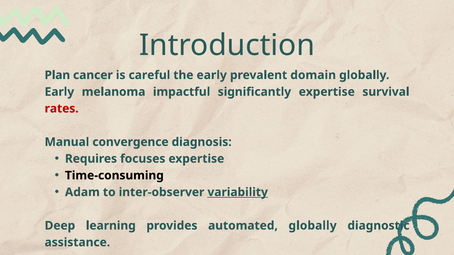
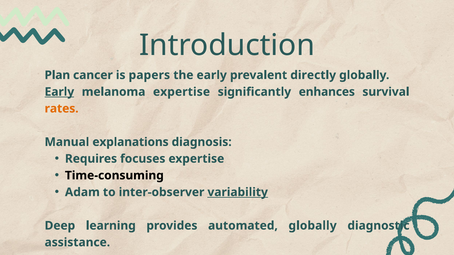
careful: careful -> papers
domain: domain -> directly
Early at (59, 92) underline: none -> present
melanoma impactful: impactful -> expertise
significantly expertise: expertise -> enhances
rates colour: red -> orange
convergence: convergence -> explanations
